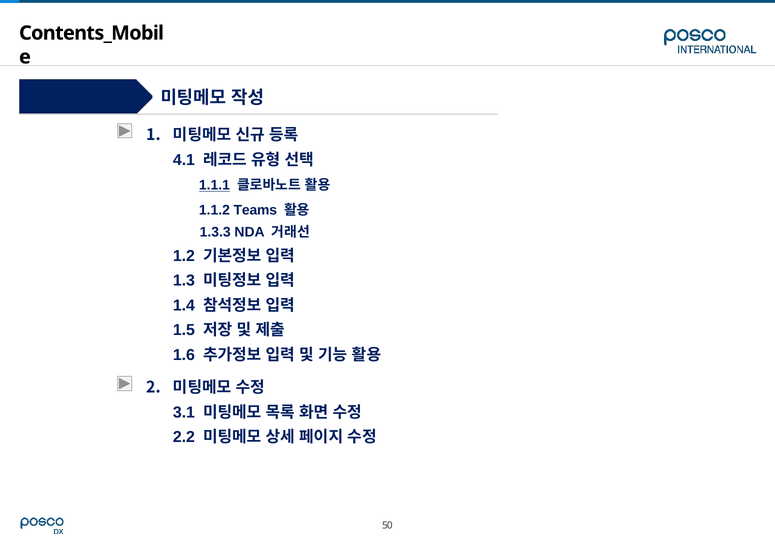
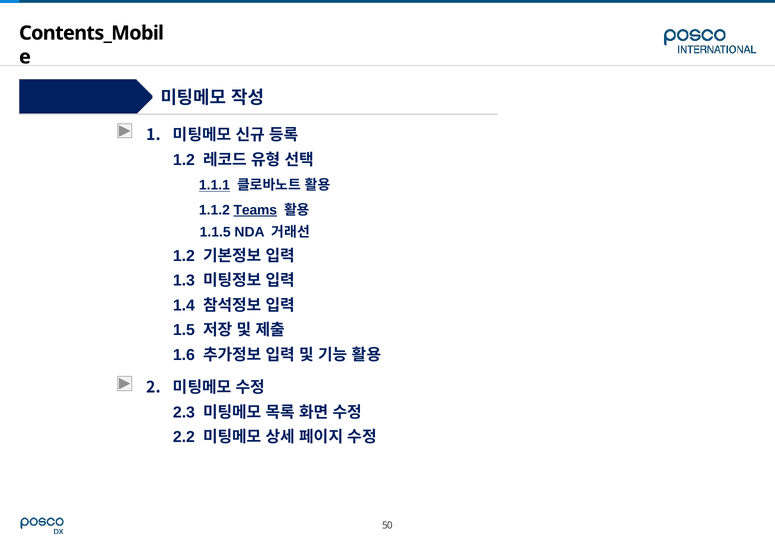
4.1 at (184, 160): 4.1 -> 1.2
Teams underline: none -> present
1.3.3: 1.3.3 -> 1.1.5
3.1: 3.1 -> 2.3
